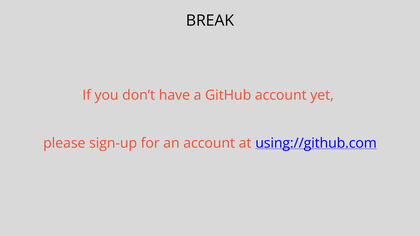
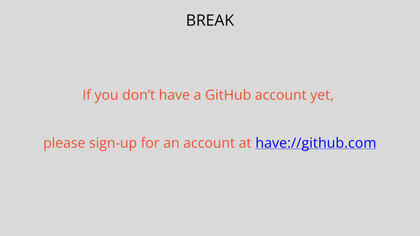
using://github.com: using://github.com -> have://github.com
